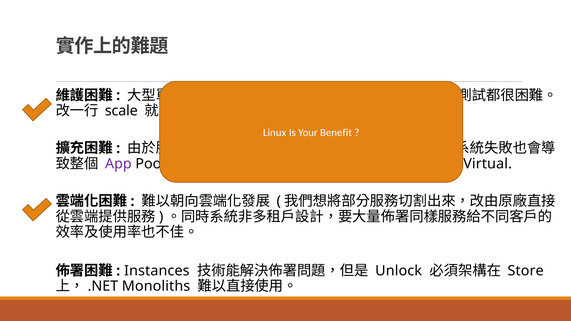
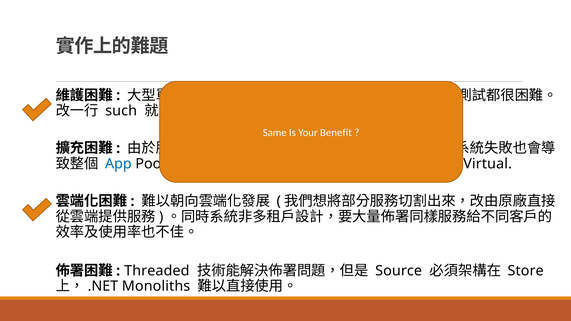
scale: scale -> such
Linux: Linux -> Same
App colour: purple -> blue
Instances: Instances -> Threaded
Unlock: Unlock -> Source
